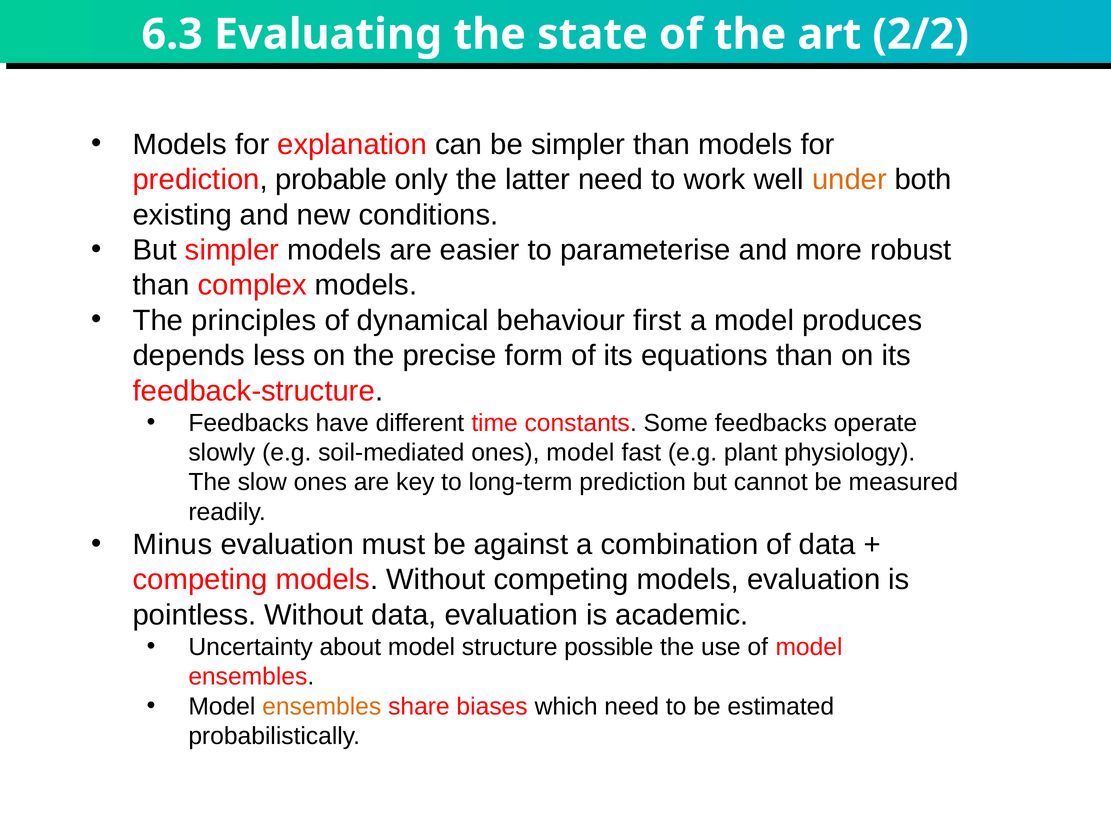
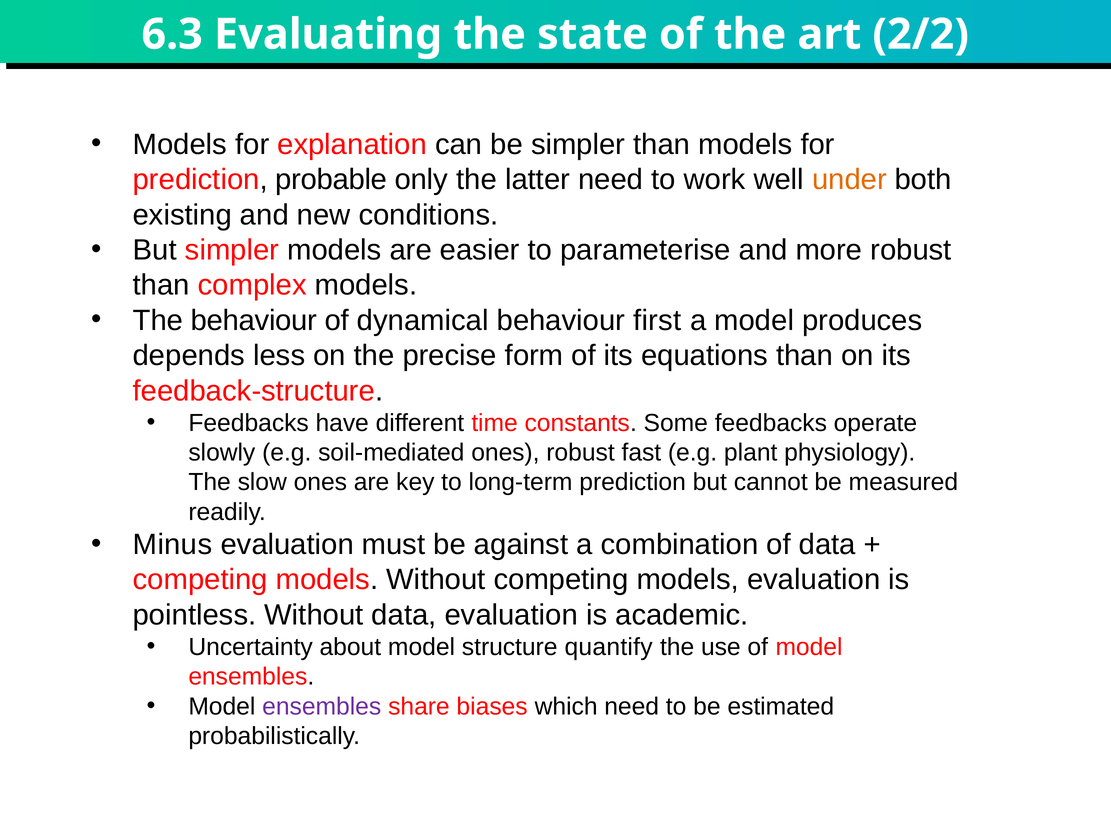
The principles: principles -> behaviour
ones model: model -> robust
possible: possible -> quantify
ensembles at (322, 706) colour: orange -> purple
